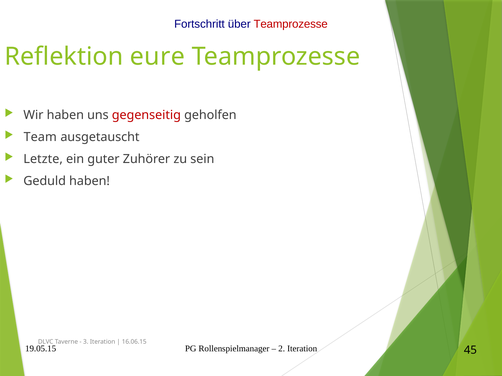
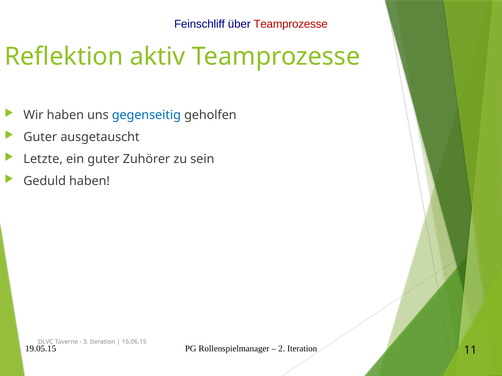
Fortschritt: Fortschritt -> Feinschliff
eure: eure -> aktiv
gegenseitig colour: red -> blue
Team at (40, 137): Team -> Guter
45: 45 -> 11
